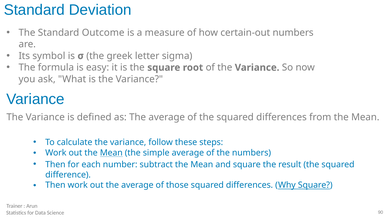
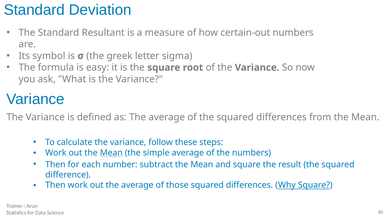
Outcome: Outcome -> Resultant
